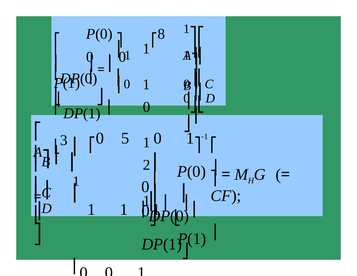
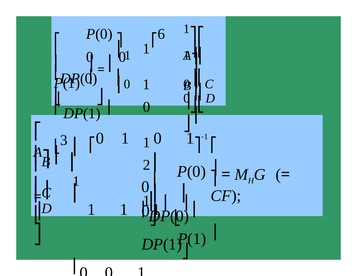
8: 8 -> 6
5 at (125, 138): 5 -> 1
